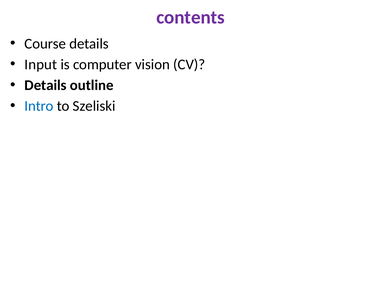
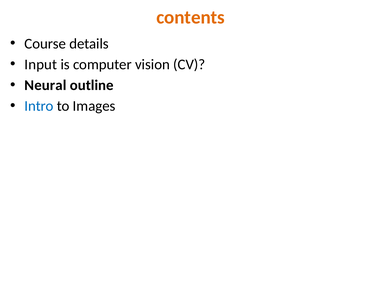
contents colour: purple -> orange
Details at (46, 85): Details -> Neural
Szeliski: Szeliski -> Images
